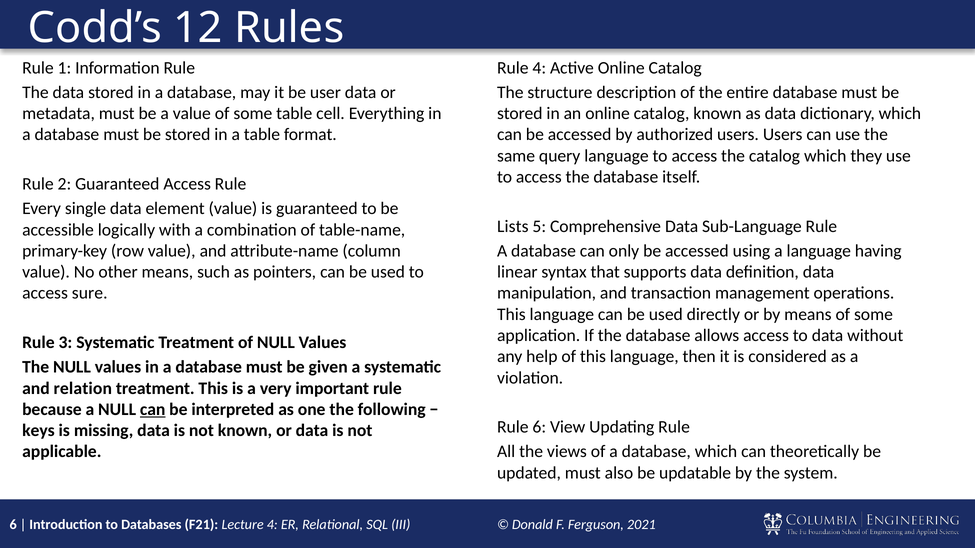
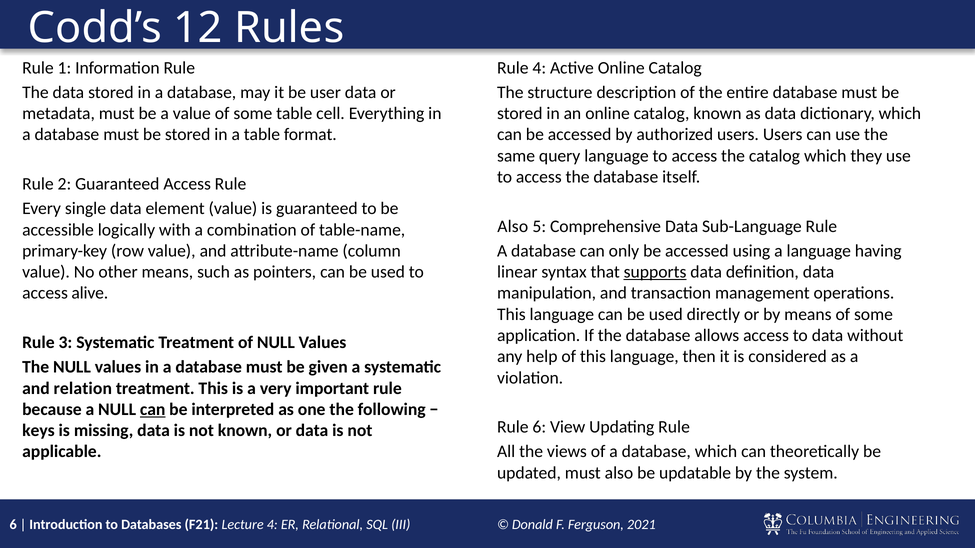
Lists at (513, 226): Lists -> Also
supports underline: none -> present
sure: sure -> alive
